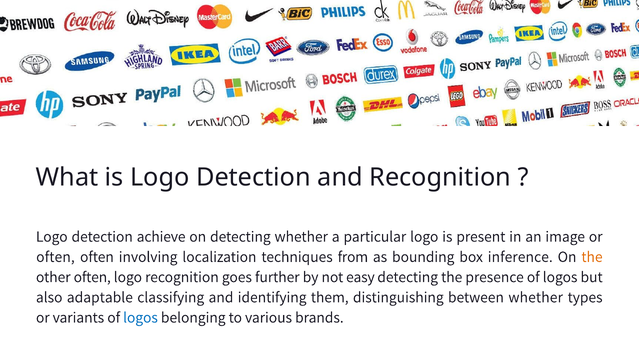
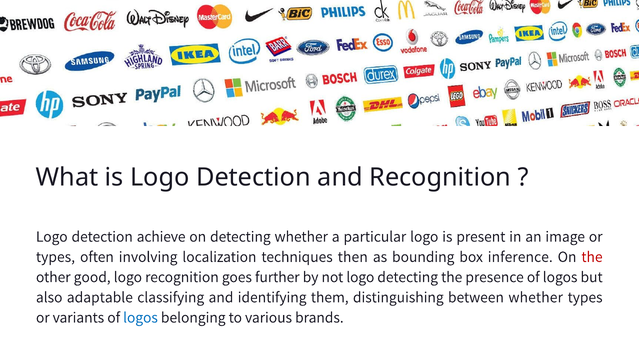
often at (55, 256): often -> types
from: from -> then
the at (592, 256) colour: orange -> red
other often: often -> good
not easy: easy -> logo
